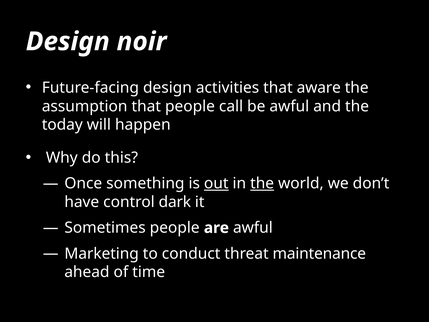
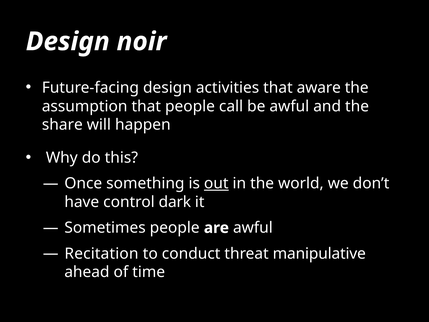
today: today -> share
the at (262, 183) underline: present -> none
Marketing: Marketing -> Recitation
maintenance: maintenance -> manipulative
